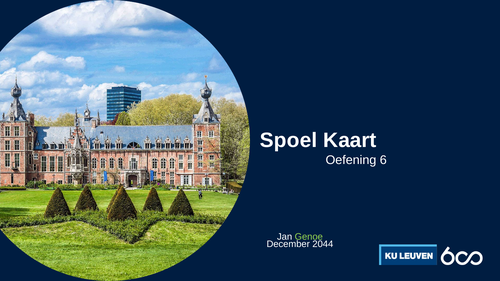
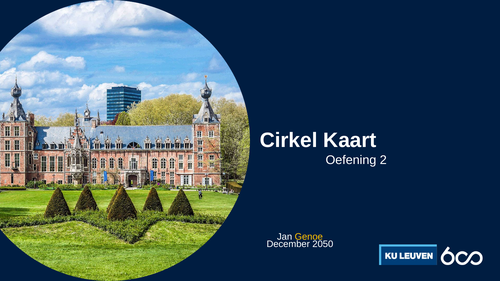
Spoel: Spoel -> Cirkel
6: 6 -> 2
Genoe colour: light green -> yellow
2044: 2044 -> 2050
